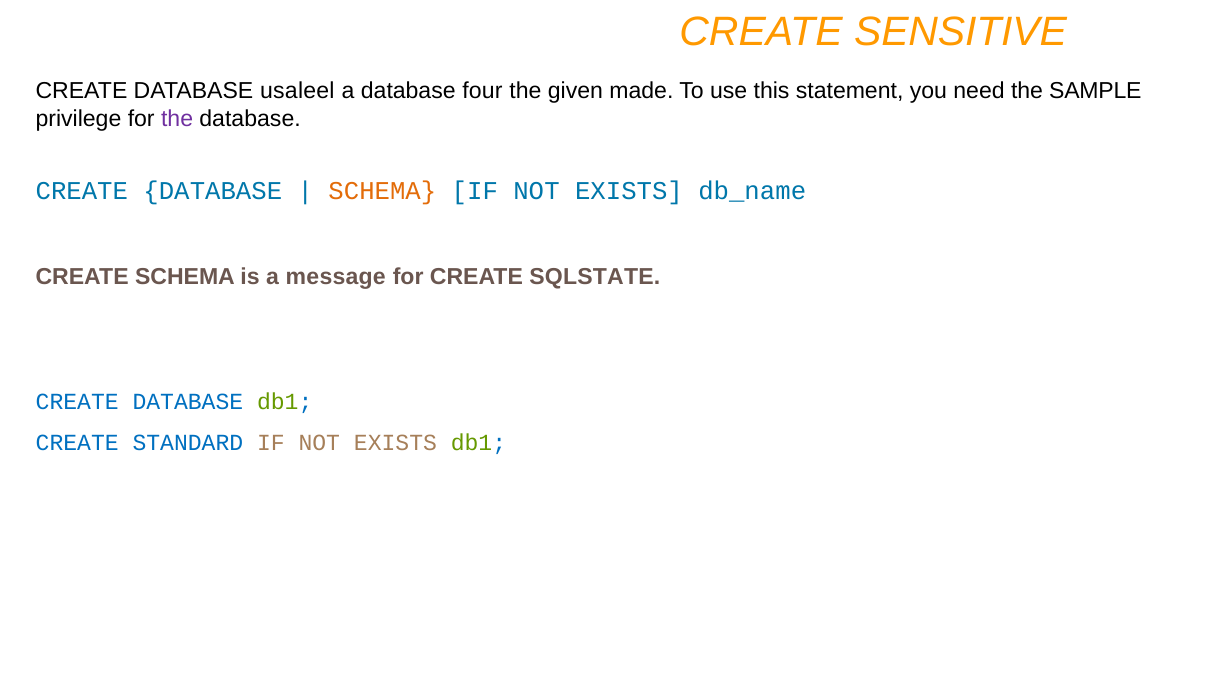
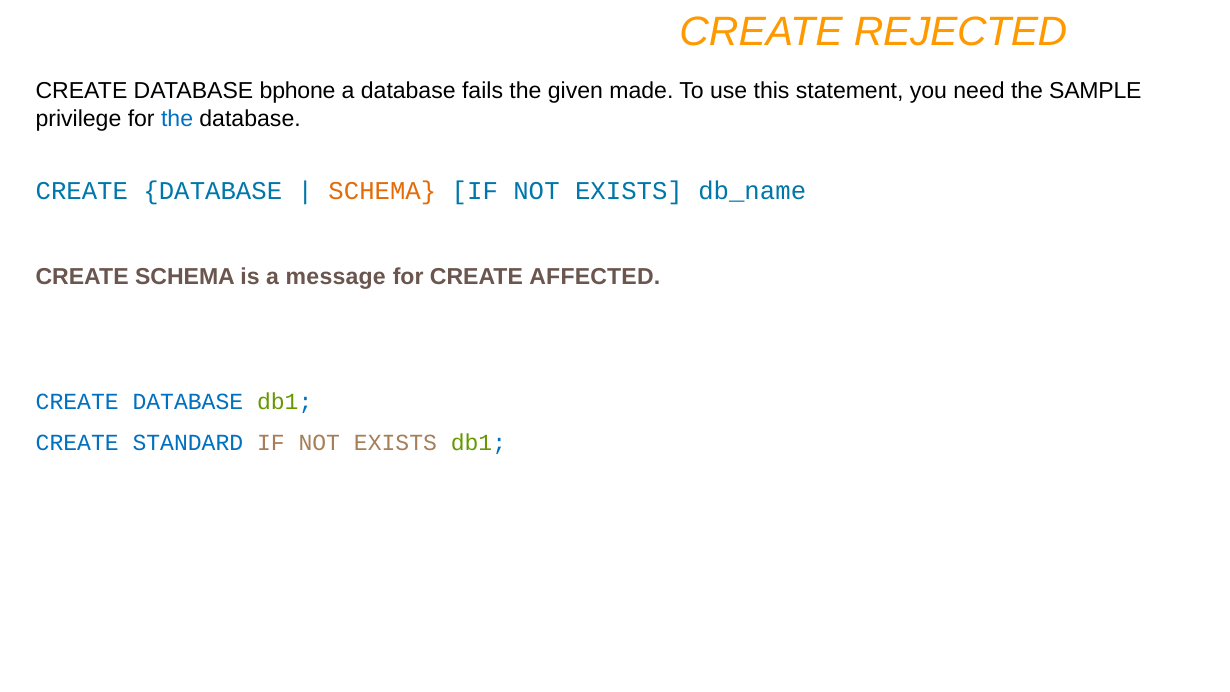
SENSITIVE: SENSITIVE -> REJECTED
usaleel: usaleel -> bphone
four: four -> fails
the at (177, 119) colour: purple -> blue
SQLSTATE: SQLSTATE -> AFFECTED
